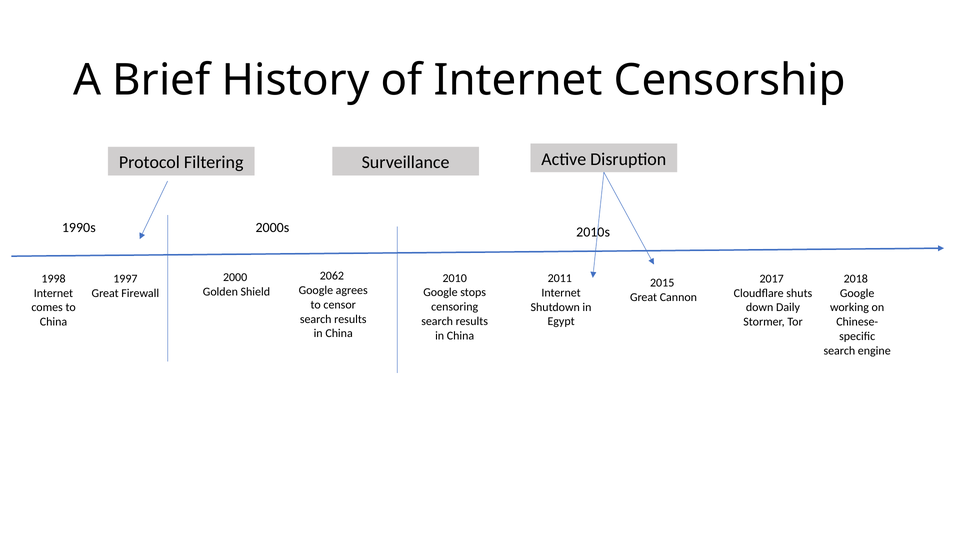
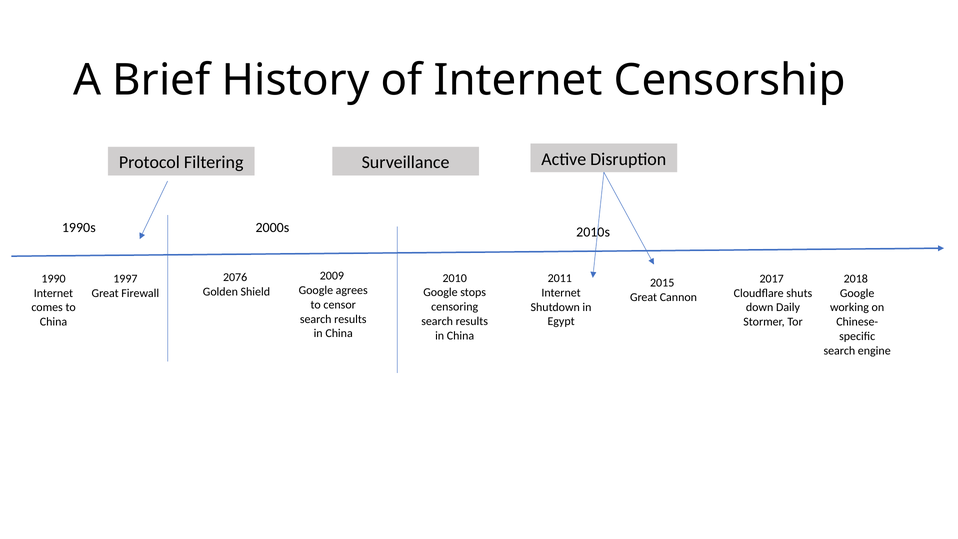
2062: 2062 -> 2009
2000: 2000 -> 2076
1998: 1998 -> 1990
